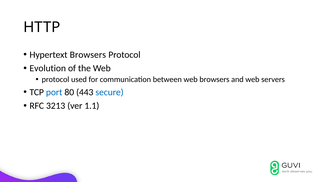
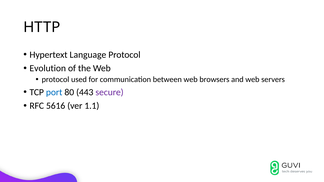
Hypertext Browsers: Browsers -> Language
secure colour: blue -> purple
3213: 3213 -> 5616
